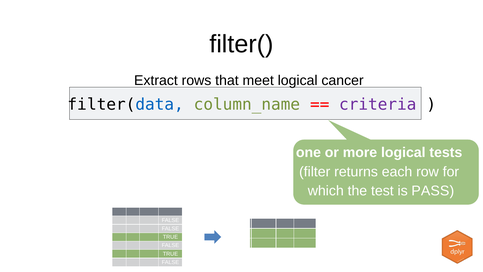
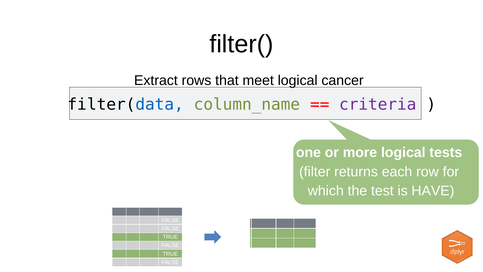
PASS: PASS -> HAVE
